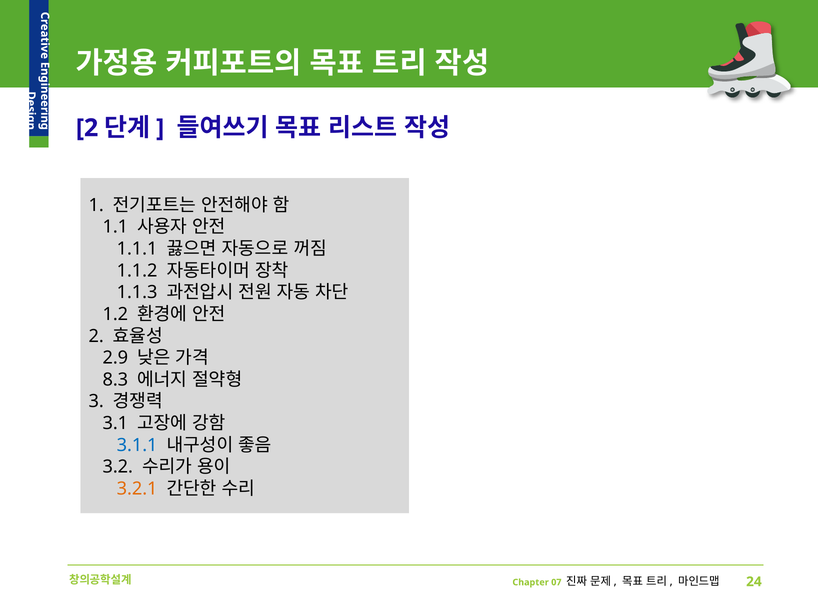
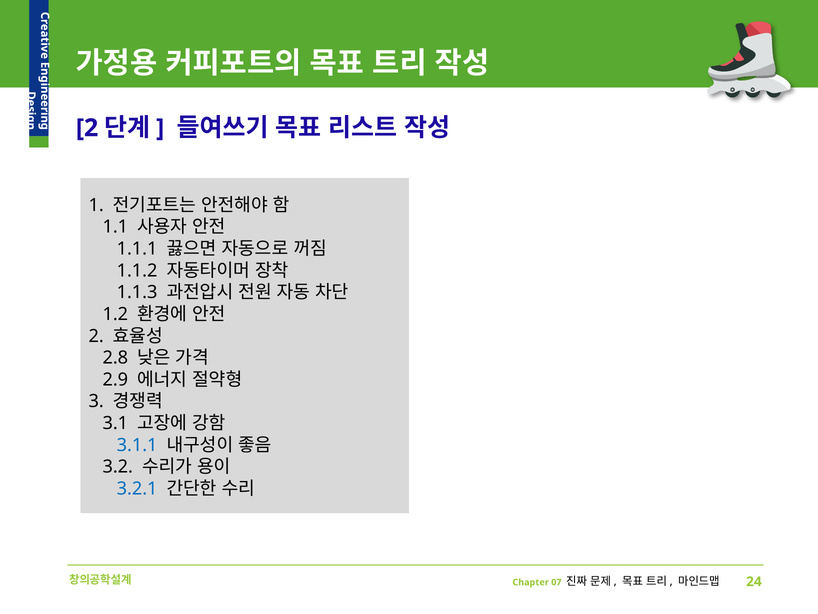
2.9: 2.9 -> 2.8
8.3: 8.3 -> 2.9
3.2.1 colour: orange -> blue
